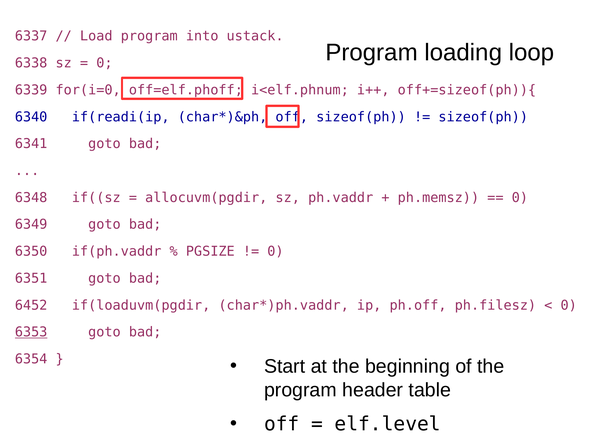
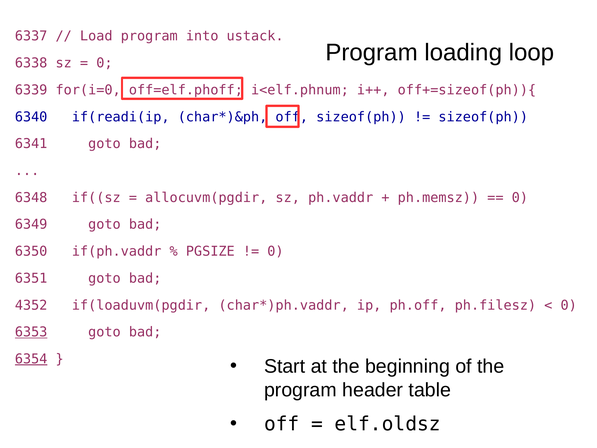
6452: 6452 -> 4352
6354 underline: none -> present
elf.level: elf.level -> elf.oldsz
